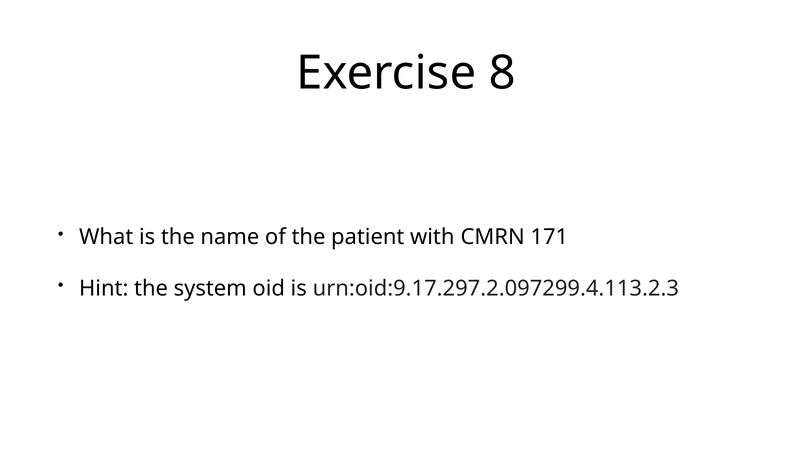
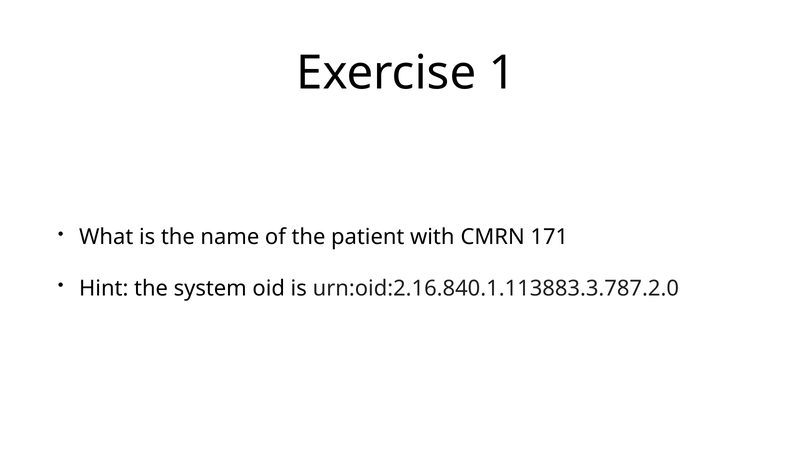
8: 8 -> 1
urn:oid:9.17.297.2.097299.4.113.2.3: urn:oid:9.17.297.2.097299.4.113.2.3 -> urn:oid:2.16.840.1.113883.3.787.2.0
